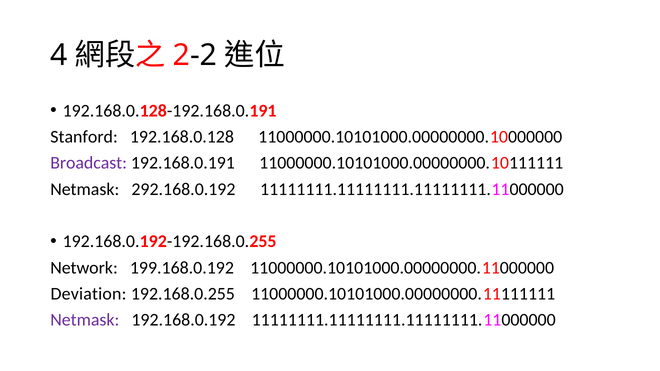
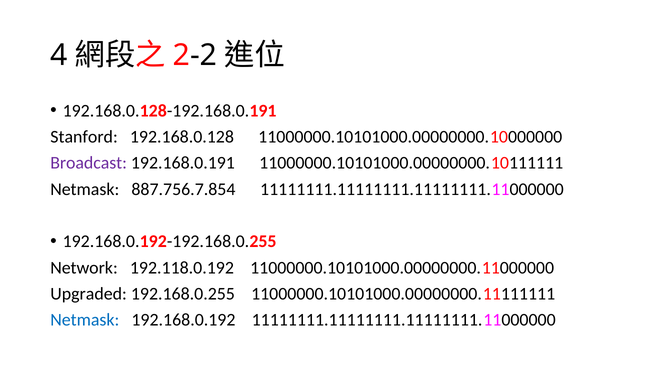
292.168.0.192: 292.168.0.192 -> 887.756.7.854
199.168.0.192: 199.168.0.192 -> 192.118.0.192
Deviation: Deviation -> Upgraded
Netmask at (85, 320) colour: purple -> blue
